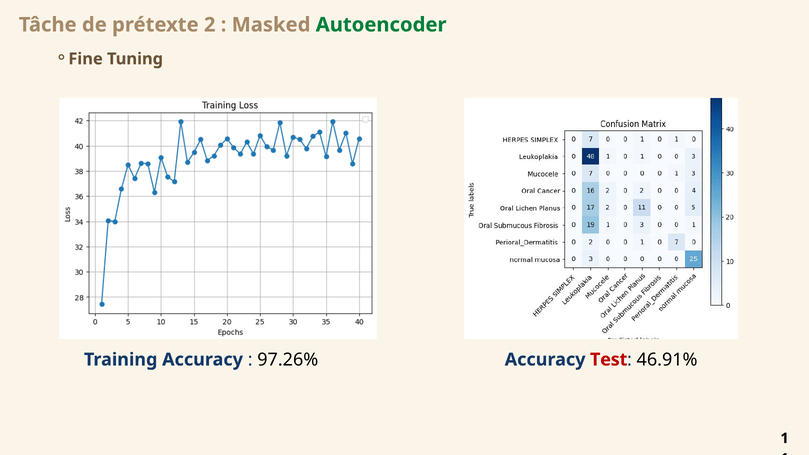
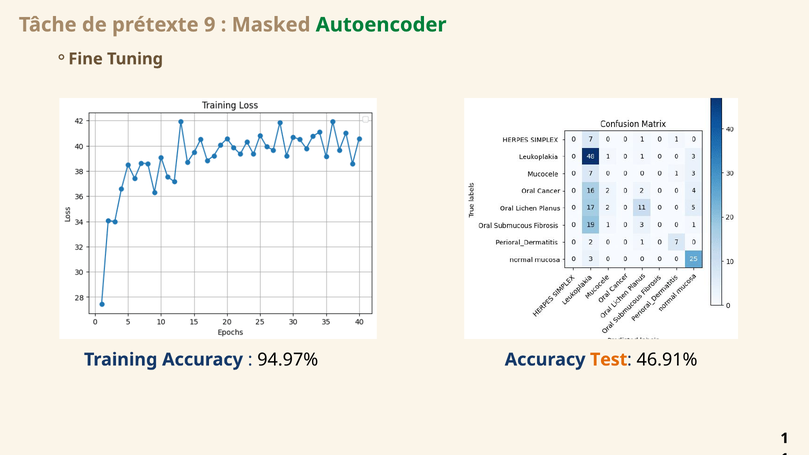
2: 2 -> 9
97.26%: 97.26% -> 94.97%
Test colour: red -> orange
